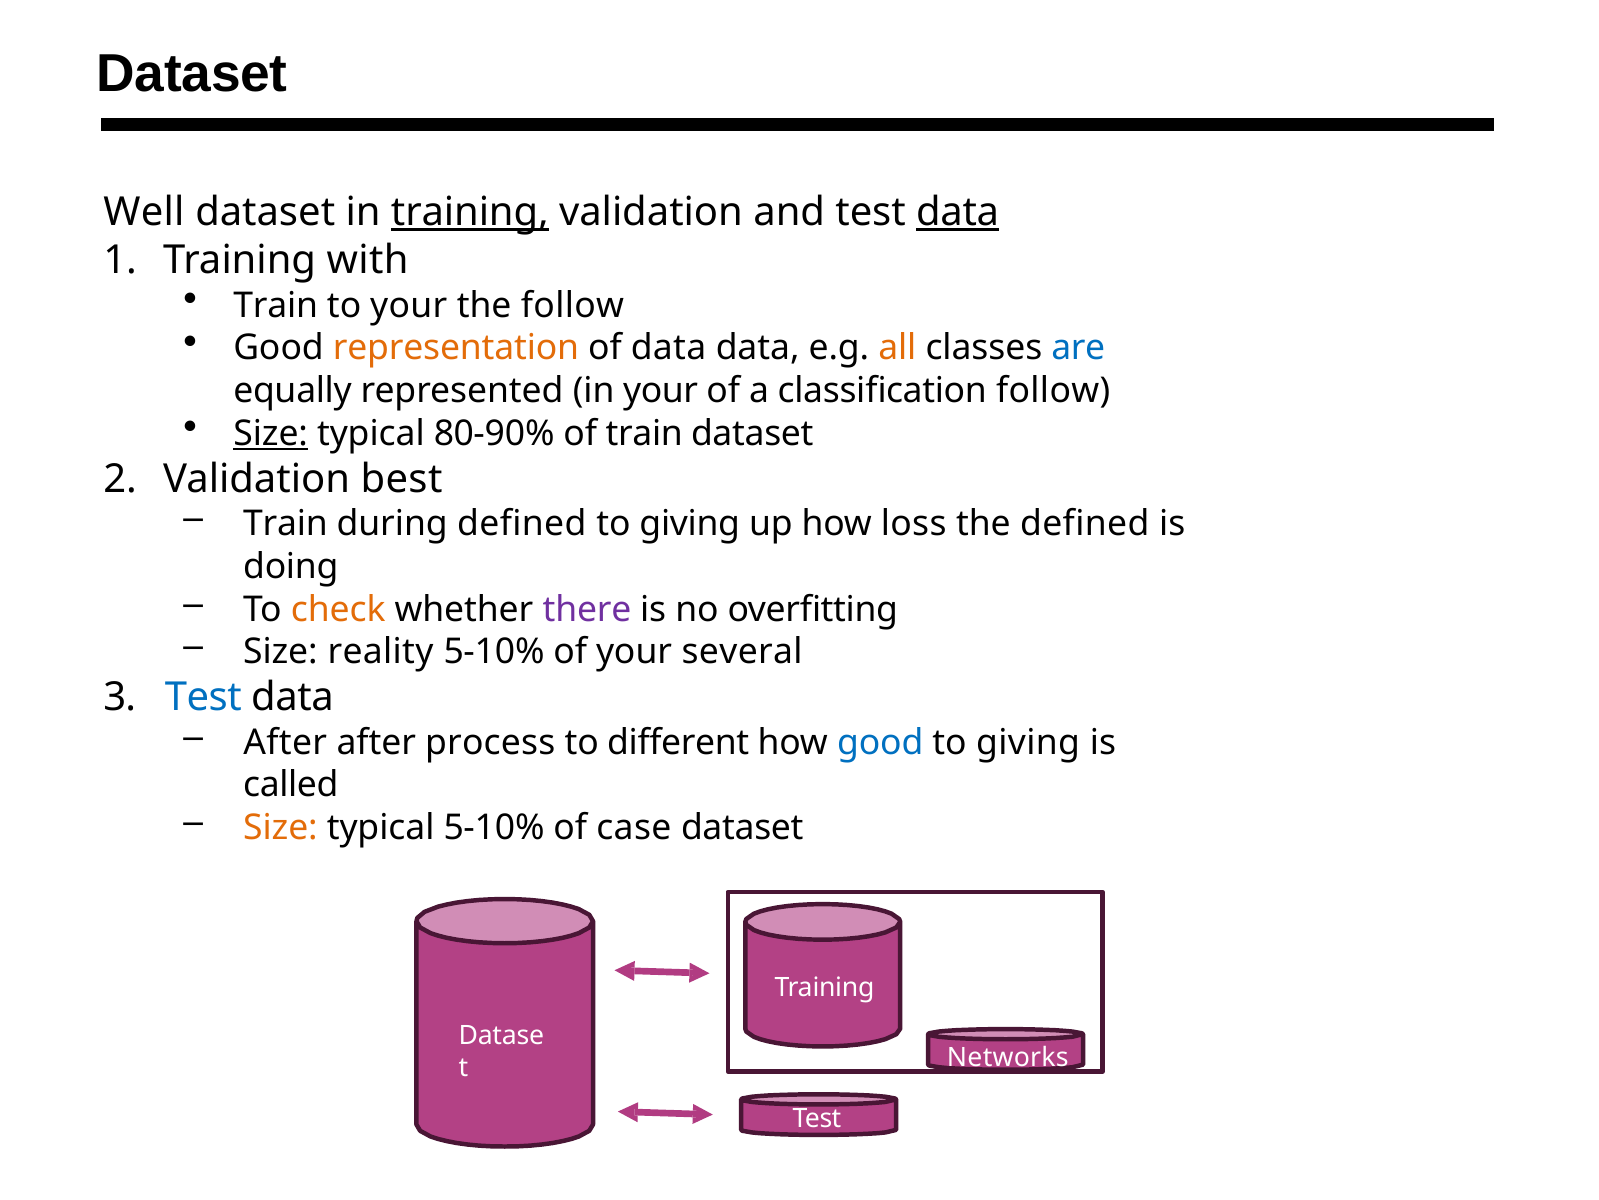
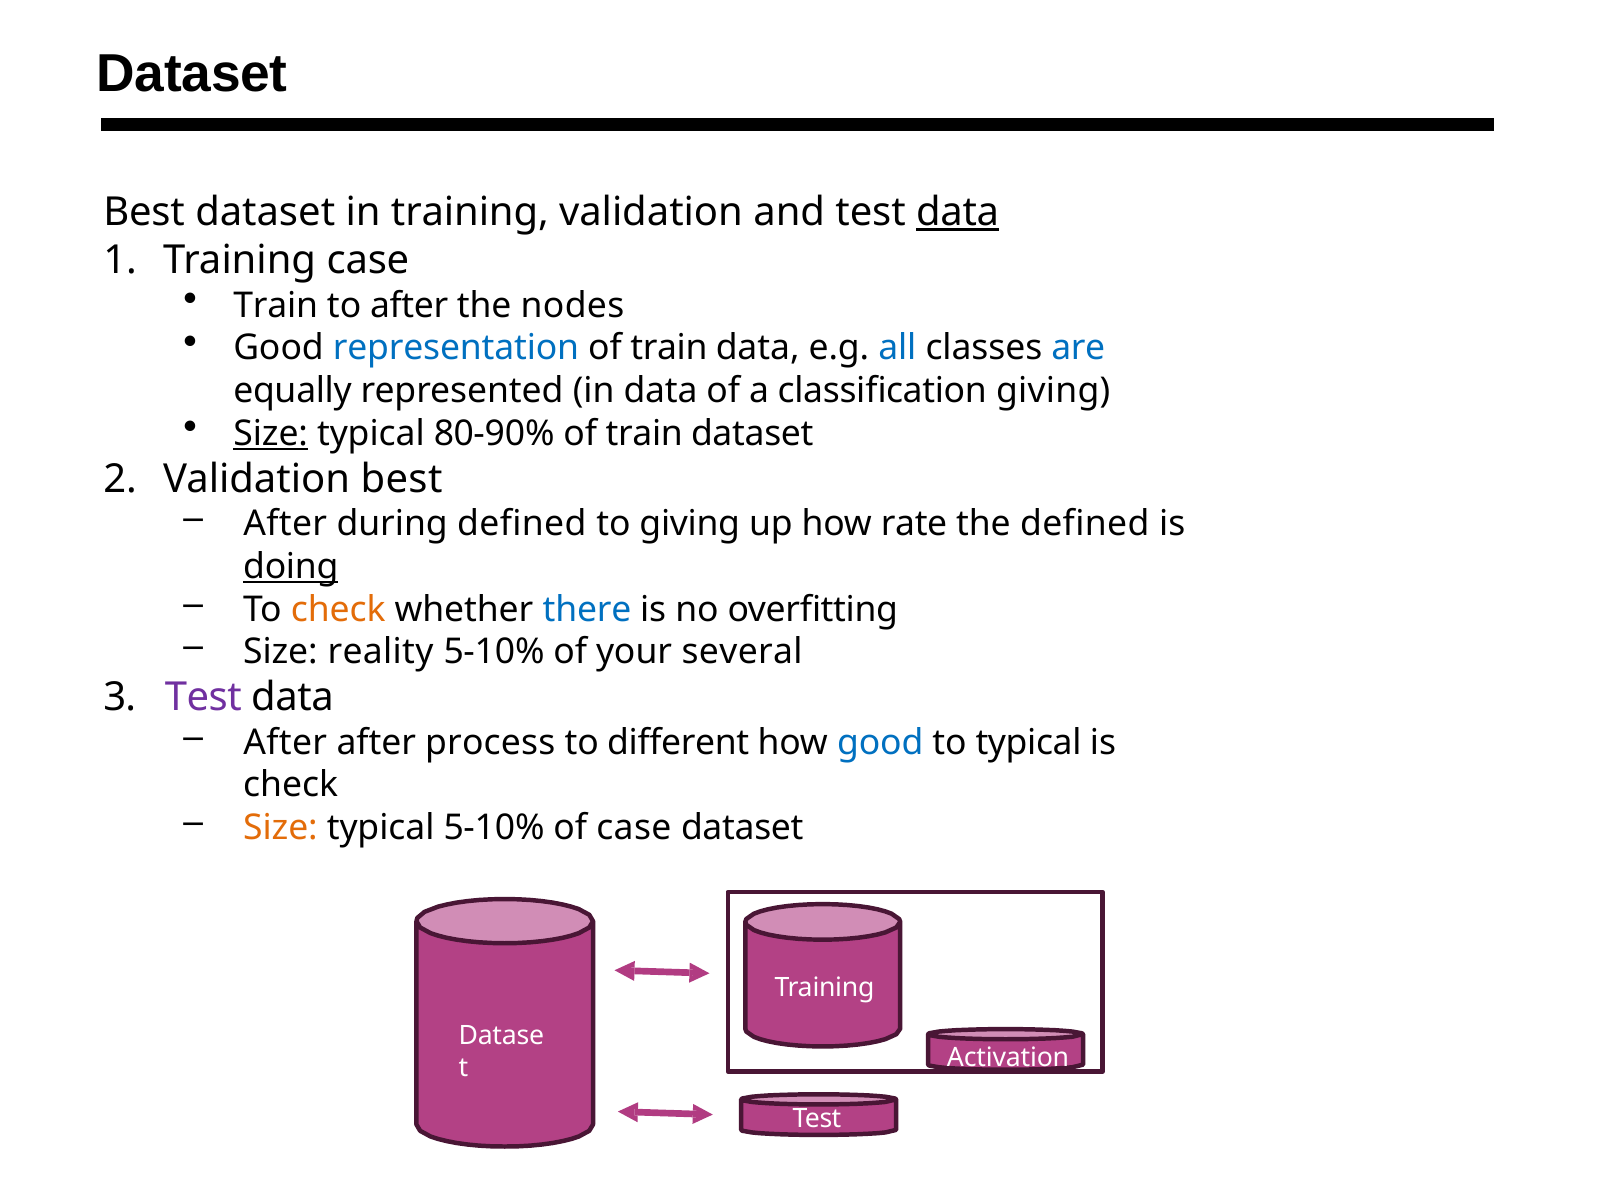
Well at (144, 212): Well -> Best
training at (470, 212) underline: present -> none
Training with: with -> case
to your: your -> after
the follow: follow -> nodes
representation colour: orange -> blue
data at (669, 348): data -> train
all colour: orange -> blue
in your: your -> data
classification follow: follow -> giving
Train at (285, 524): Train -> After
loss: loss -> rate
doing underline: none -> present
there colour: purple -> blue
Test at (203, 697) colour: blue -> purple
giving at (1028, 742): giving -> typical
called at (291, 785): called -> check
Networks: Networks -> Activation
